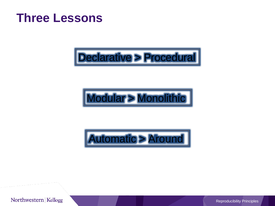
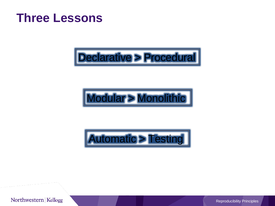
Around: Around -> Testing
